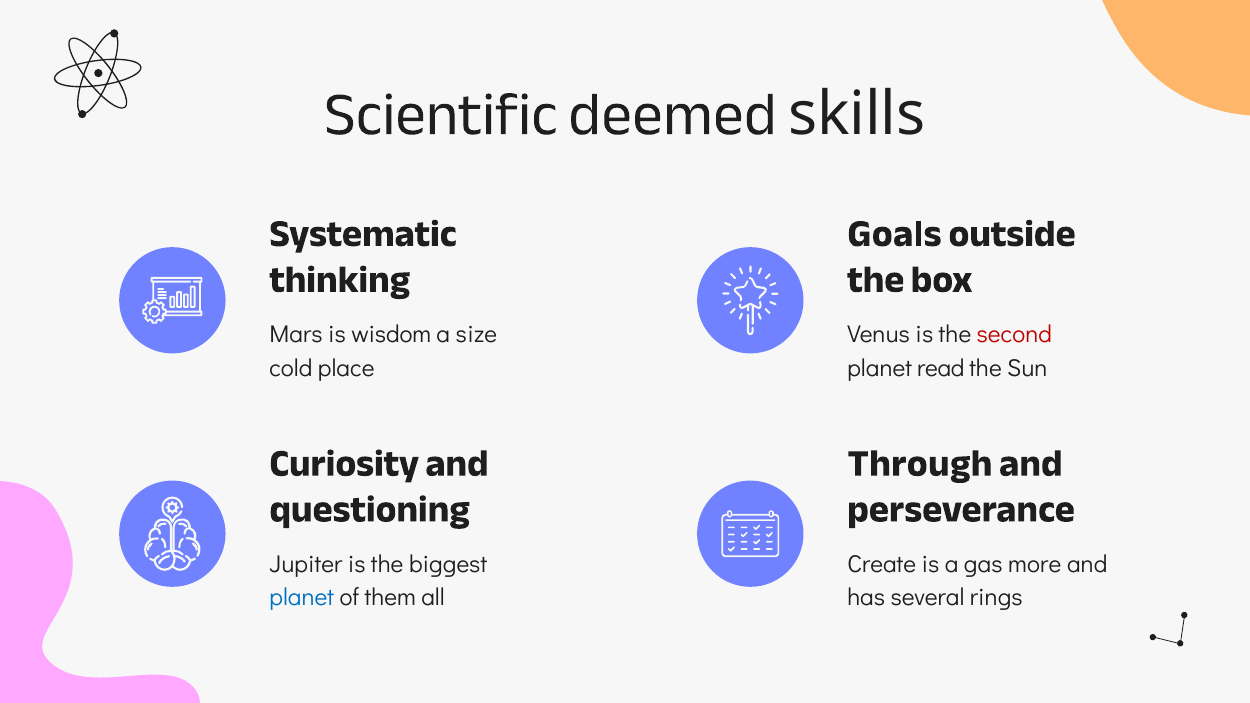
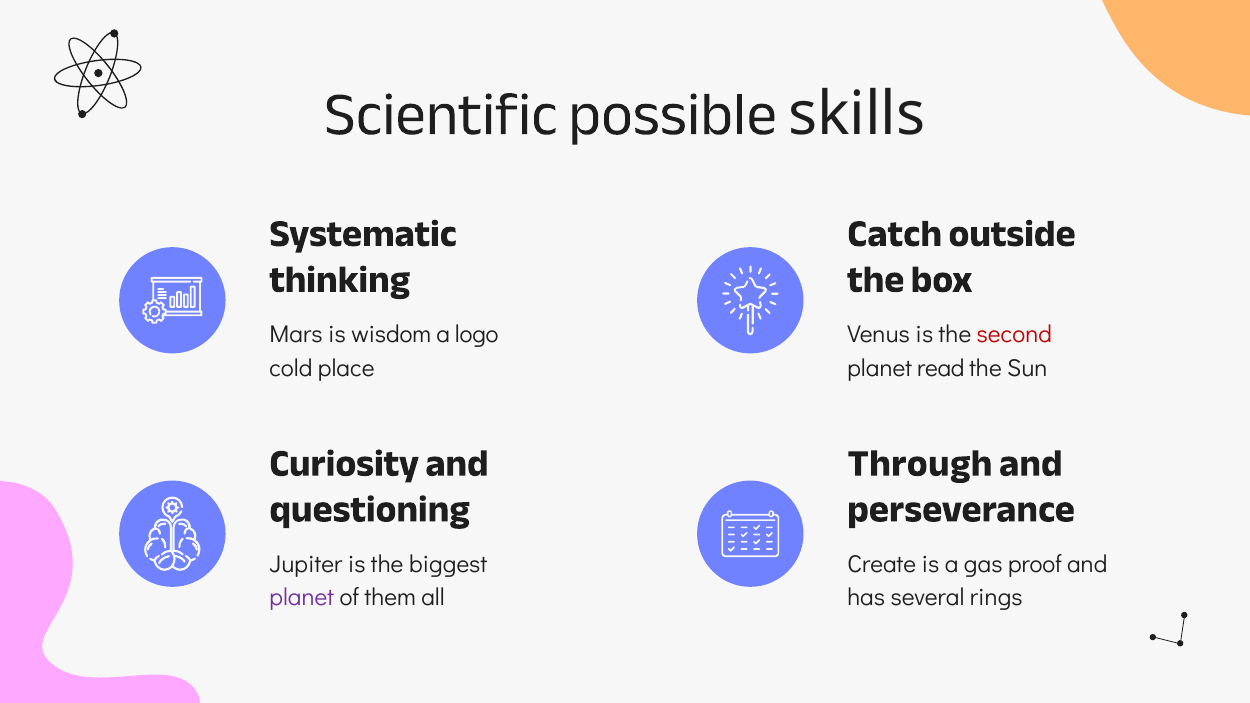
deemed: deemed -> possible
Goals: Goals -> Catch
size: size -> logo
more: more -> proof
planet at (302, 598) colour: blue -> purple
